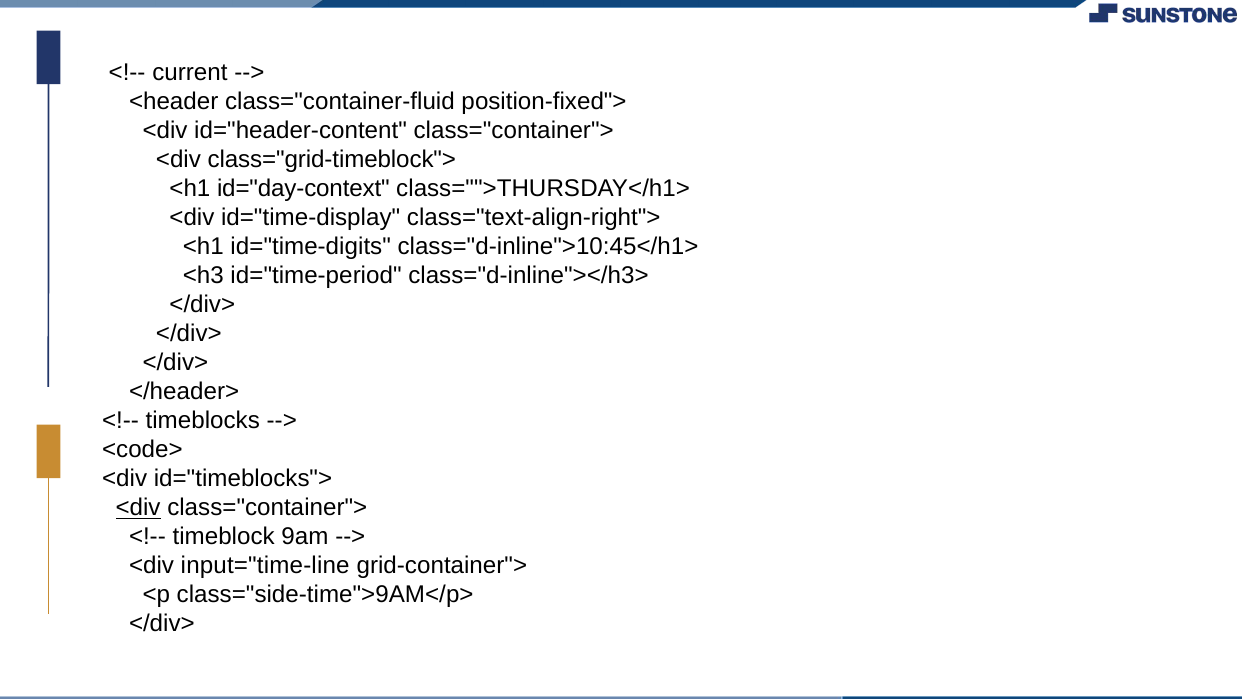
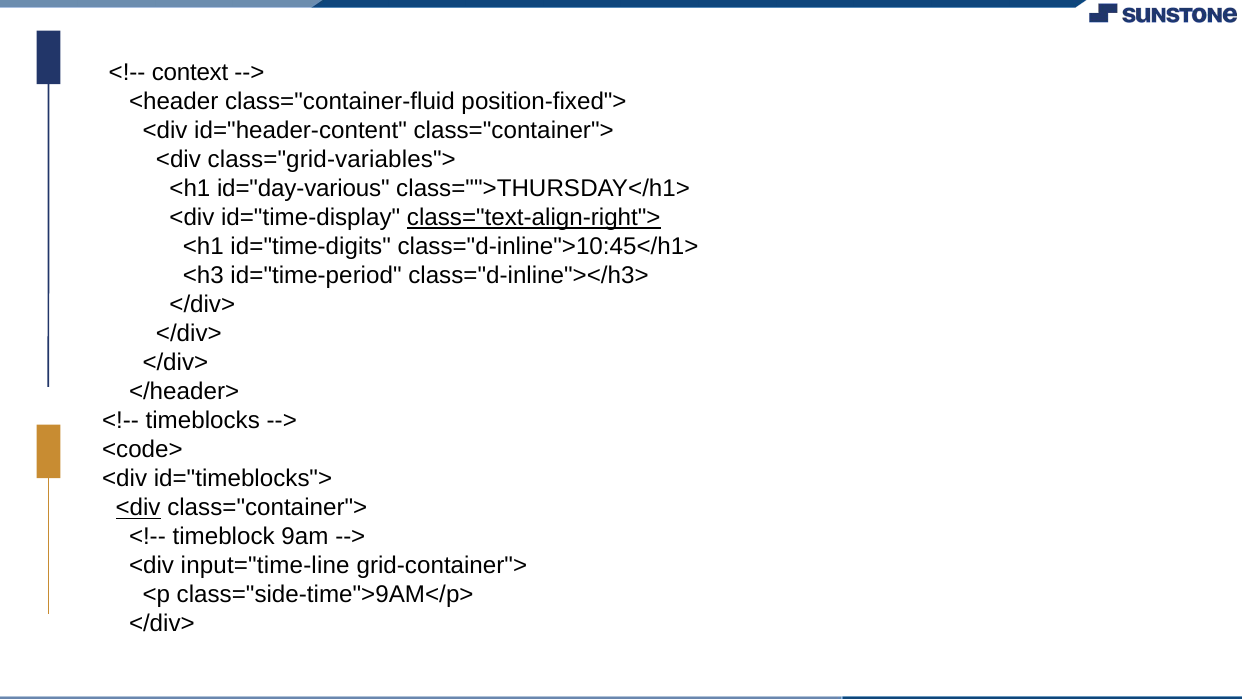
current: current -> context
class="grid-timeblock">: class="grid-timeblock"> -> class="grid-variables">
id="day-context: id="day-context -> id="day-various
class="text-align-right"> underline: none -> present
